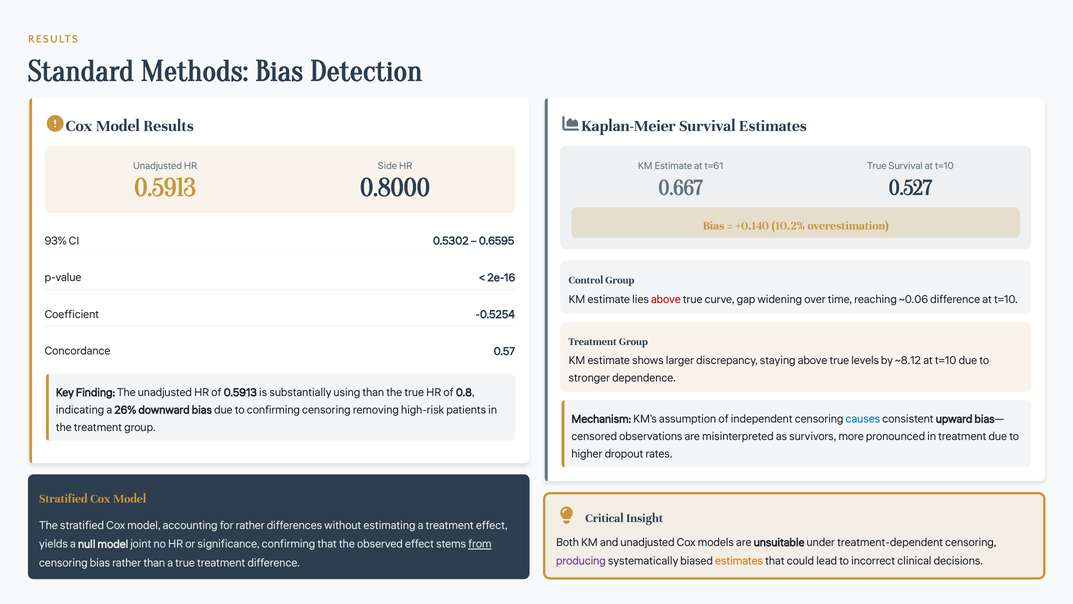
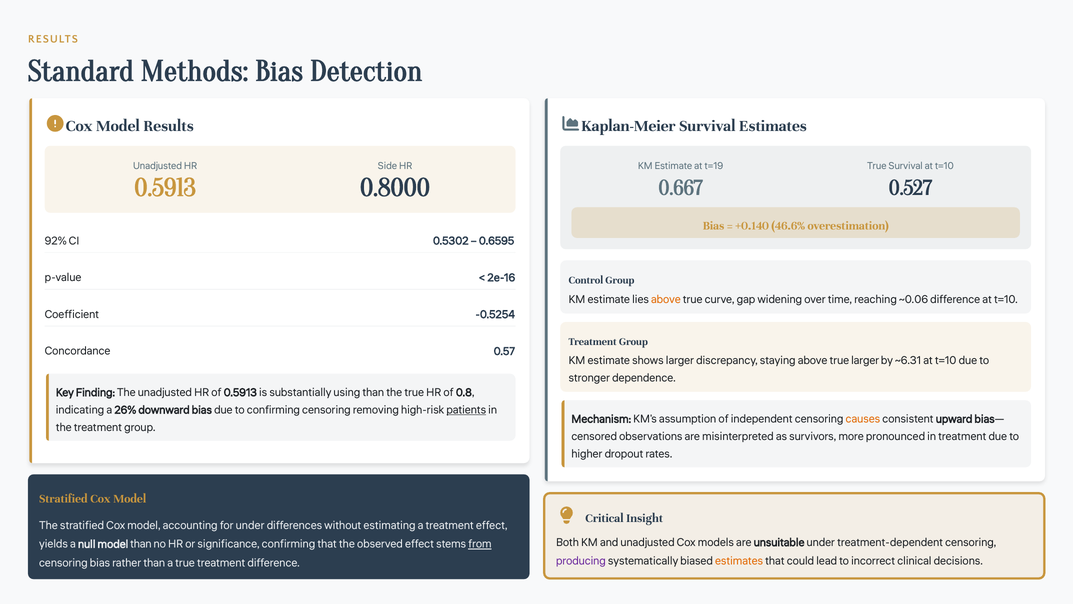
t=61: t=61 -> t=19
10.2%: 10.2% -> 46.6%
93%: 93% -> 92%
above at (666, 299) colour: red -> orange
true levels: levels -> larger
~8.12: ~8.12 -> ~6.31
patients underline: none -> present
causes colour: blue -> orange
for rather: rather -> under
model joint: joint -> than
